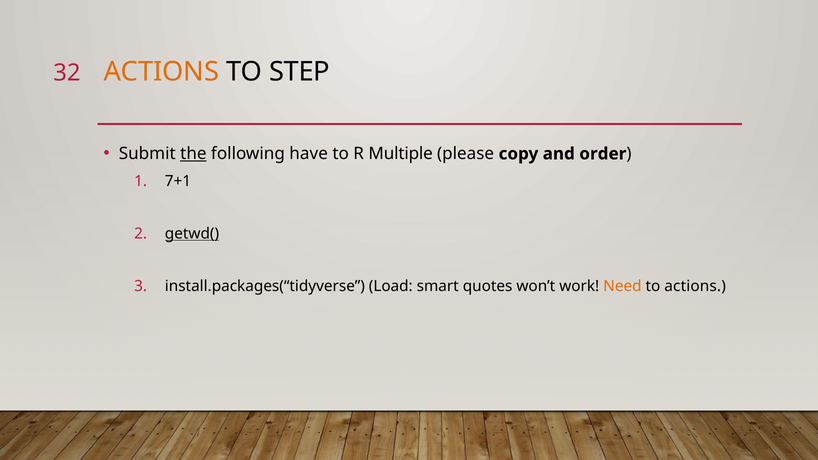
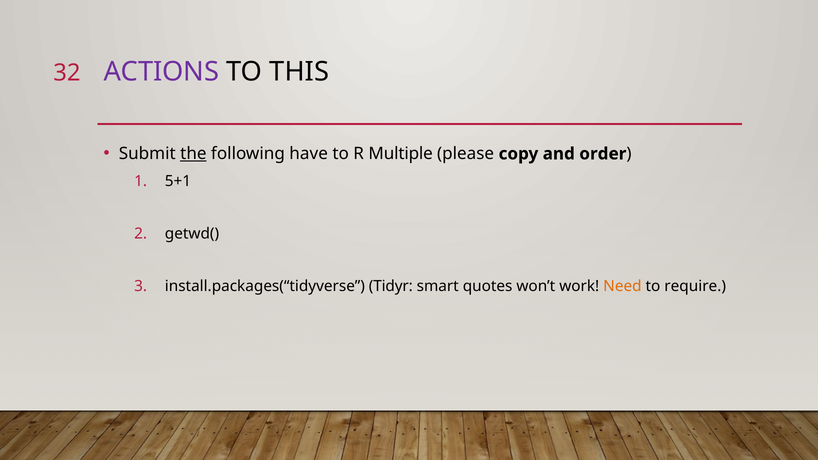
ACTIONS at (161, 72) colour: orange -> purple
STEP: STEP -> THIS
7+1: 7+1 -> 5+1
getwd( underline: present -> none
Load: Load -> Tidyr
to actions: actions -> require
